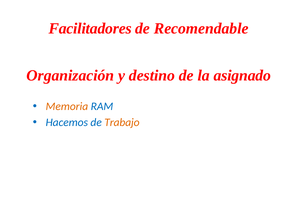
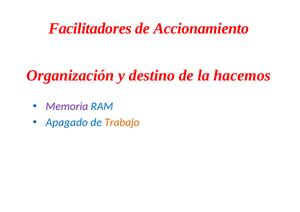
Recomendable: Recomendable -> Accionamiento
asignado: asignado -> hacemos
Memoria colour: orange -> purple
Hacemos: Hacemos -> Apagado
